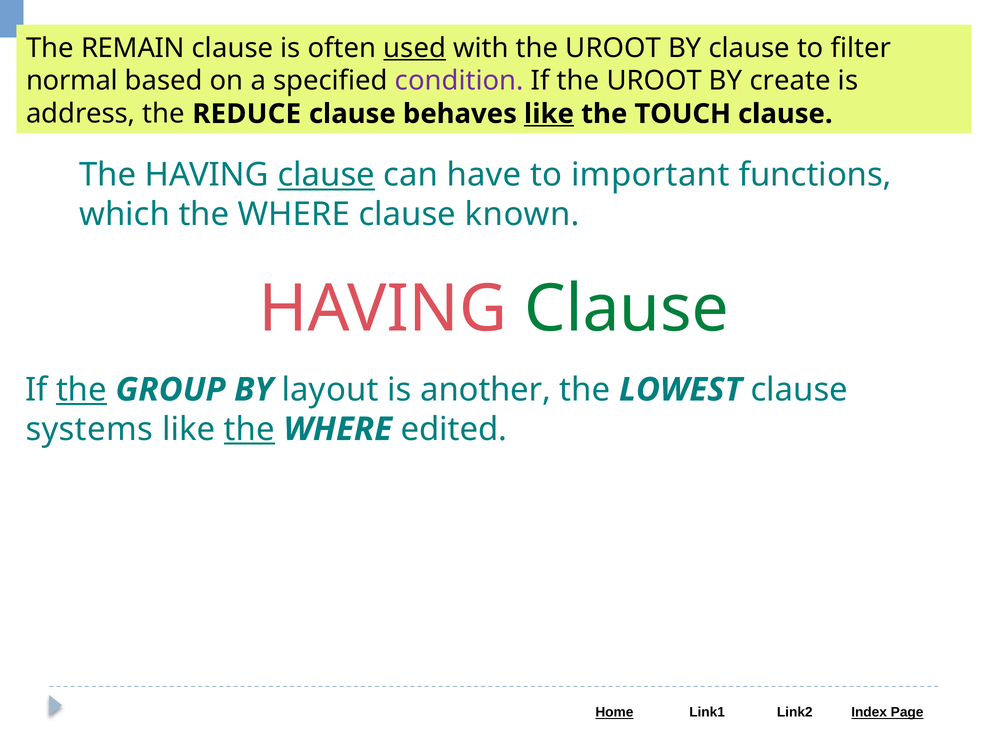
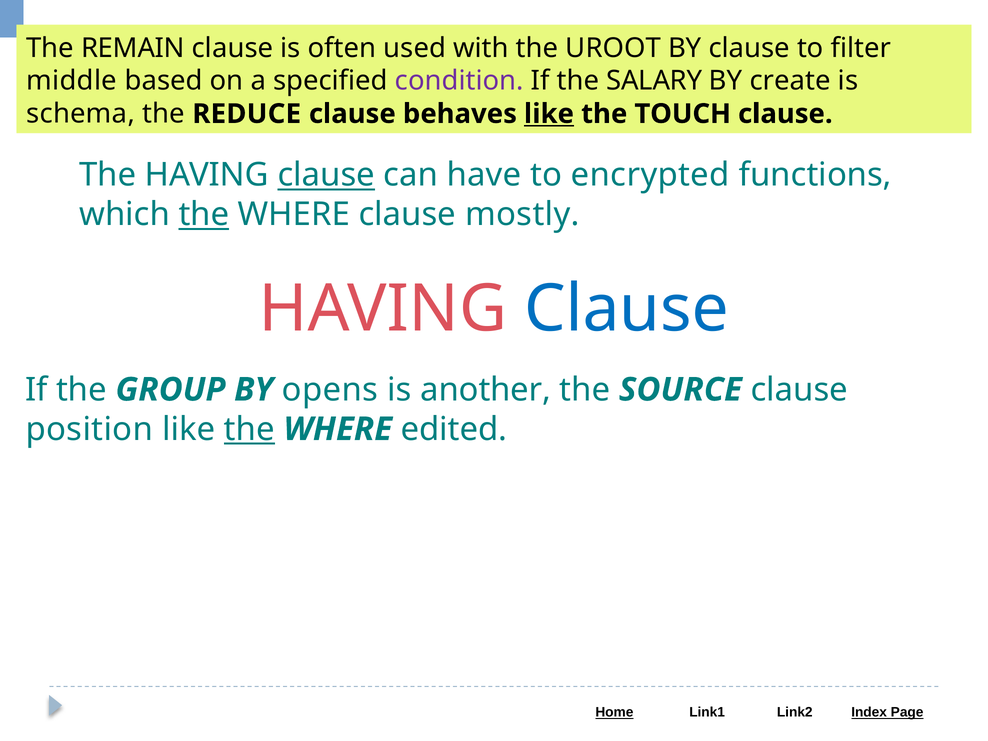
used underline: present -> none
normal: normal -> middle
If the UROOT: UROOT -> SALARY
address: address -> schema
important: important -> encrypted
the at (204, 215) underline: none -> present
known: known -> mostly
Clause at (626, 309) colour: green -> blue
the at (81, 390) underline: present -> none
layout: layout -> opens
LOWEST: LOWEST -> SOURCE
systems: systems -> position
